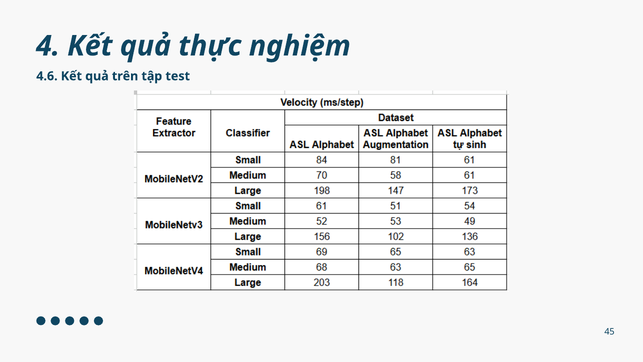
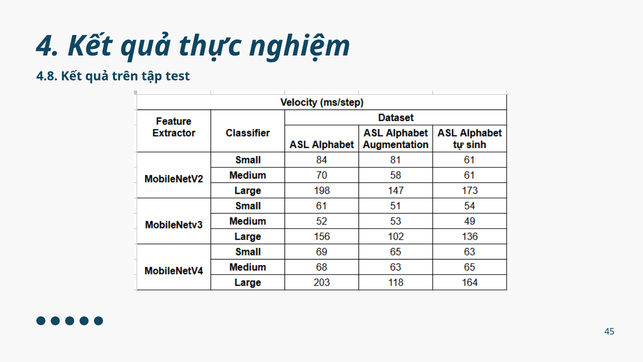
4.6: 4.6 -> 4.8
